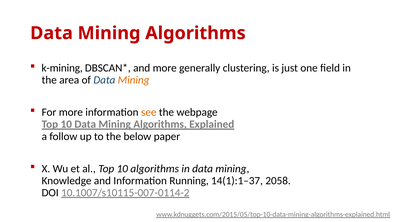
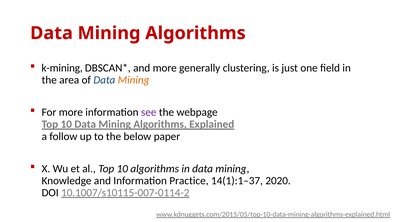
see colour: orange -> purple
Running: Running -> Practice
2058: 2058 -> 2020
